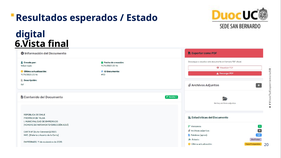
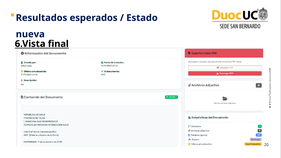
digital: digital -> nueva
